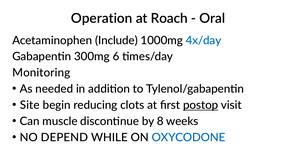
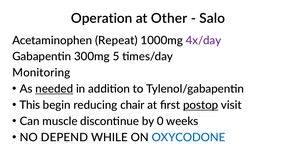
Roach: Roach -> Other
Oral: Oral -> Salo
Include: Include -> Repeat
4x/day colour: blue -> purple
6: 6 -> 5
needed underline: none -> present
Site: Site -> This
clots: clots -> chair
8: 8 -> 0
